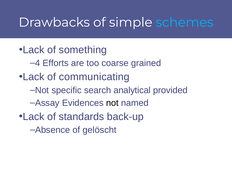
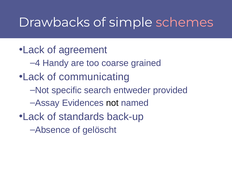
schemes colour: light blue -> pink
something: something -> agreement
Efforts: Efforts -> Handy
analytical: analytical -> entweder
